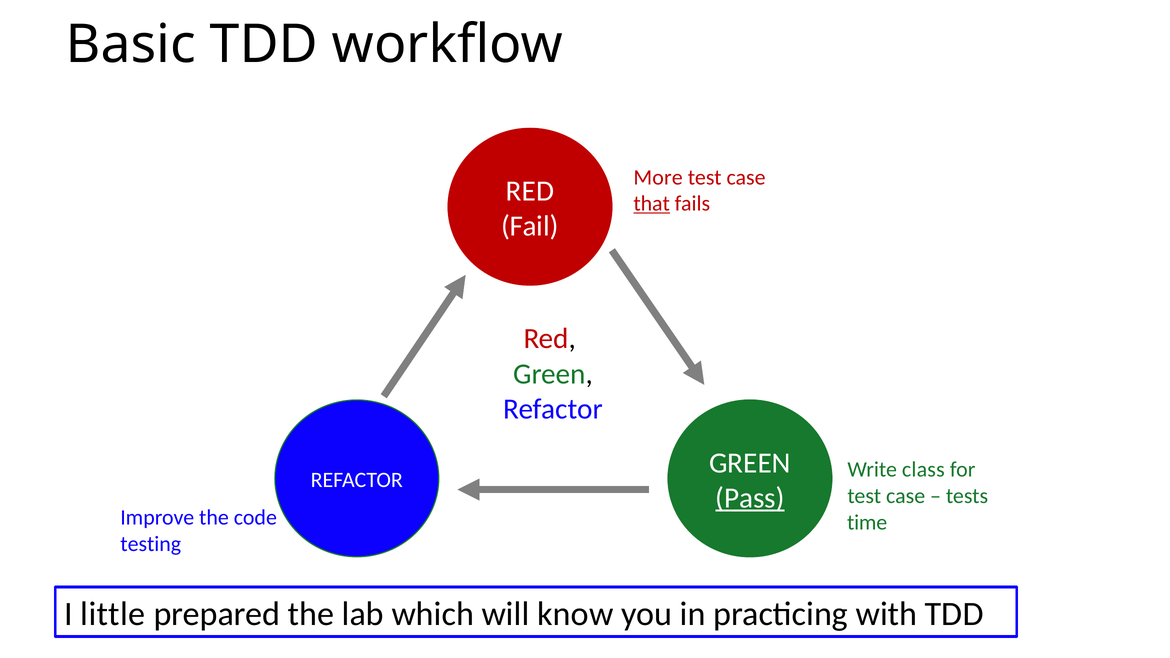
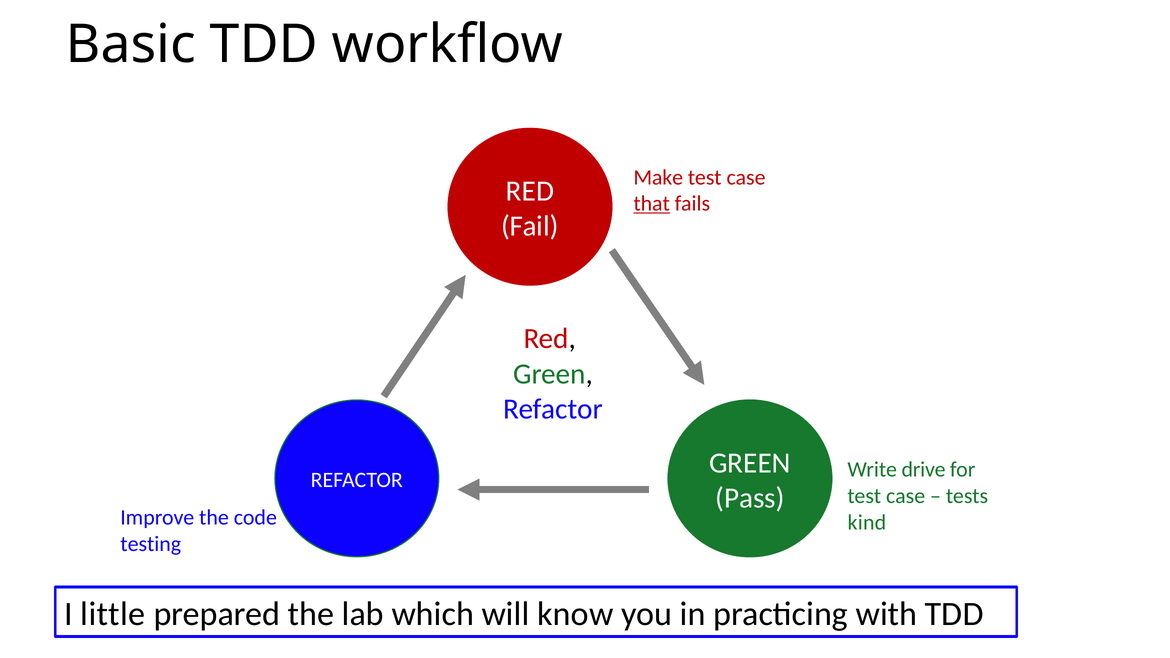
More: More -> Make
class: class -> drive
Pass underline: present -> none
time: time -> kind
